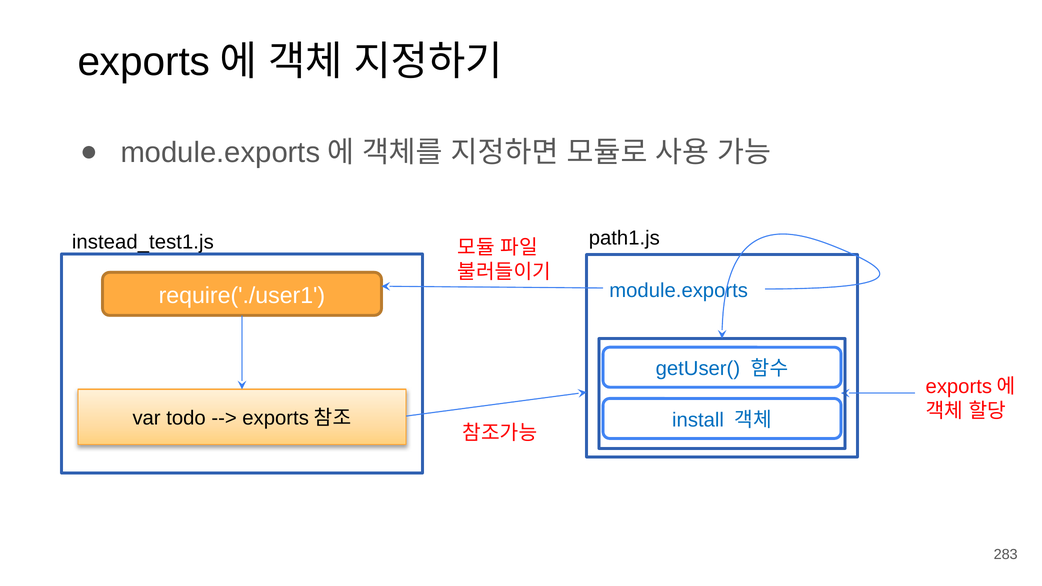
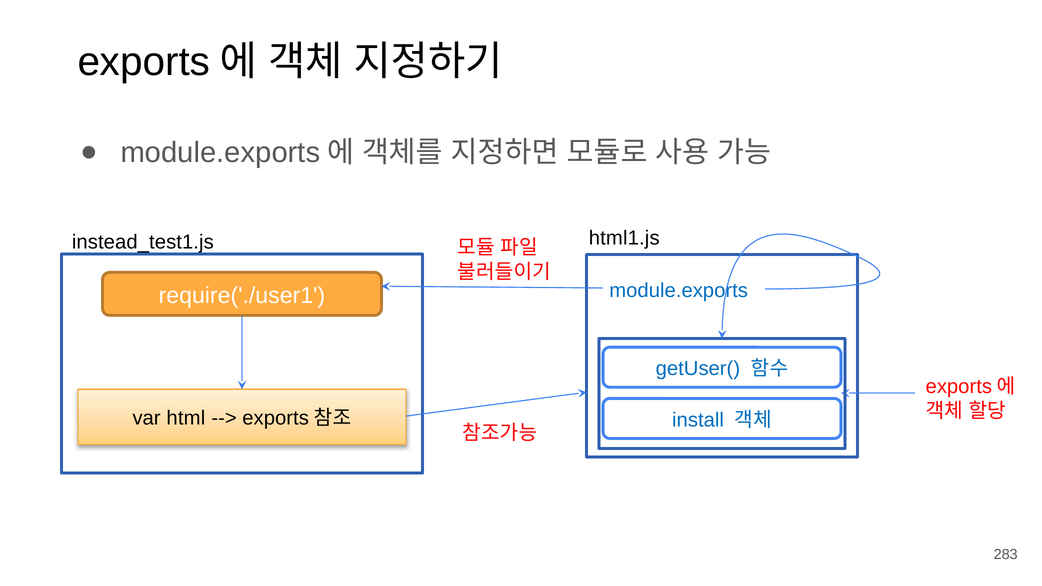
path1.js: path1.js -> html1.js
todo: todo -> html
